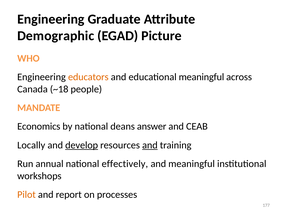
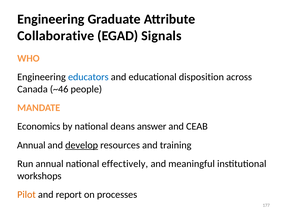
Demographic: Demographic -> Collaborative
Picture: Picture -> Signals
educators colour: orange -> blue
educational meaningful: meaningful -> disposition
~18: ~18 -> ~46
Locally at (31, 145): Locally -> Annual
and at (150, 145) underline: present -> none
